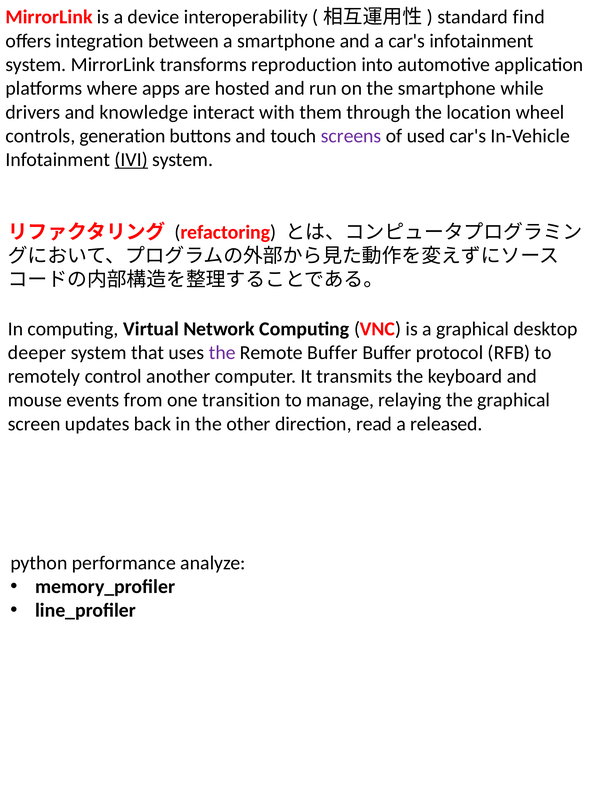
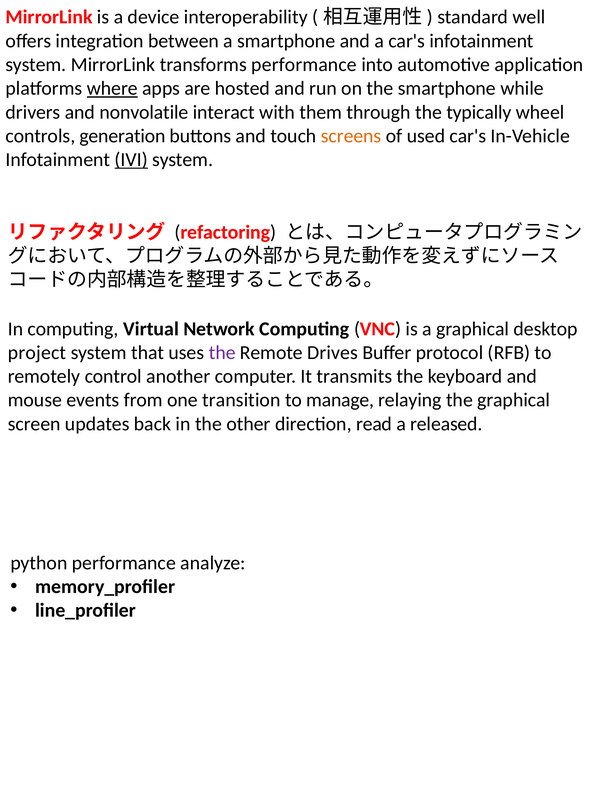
find: find -> well
transforms reproduction: reproduction -> performance
where underline: none -> present
knowledge: knowledge -> nonvolatile
location: location -> typically
screens colour: purple -> orange
deeper: deeper -> project
Remote Buffer: Buffer -> Drives
